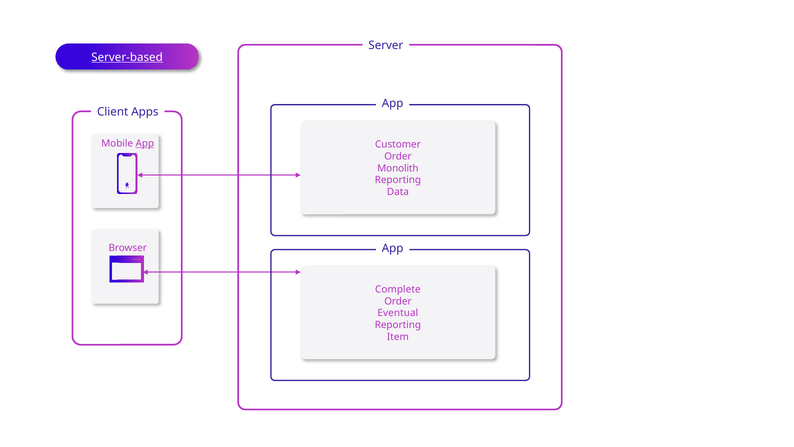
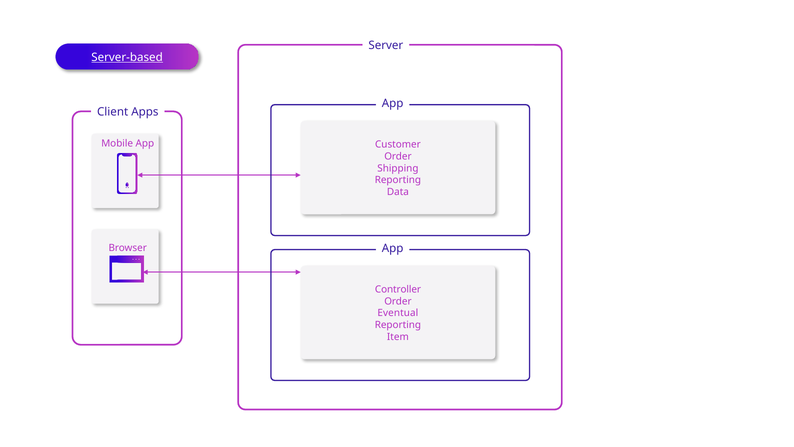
App at (145, 143) underline: present -> none
Monolith: Monolith -> Shipping
Complete: Complete -> Controller
